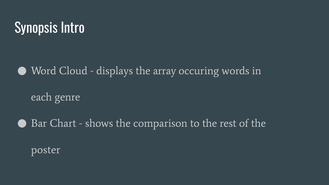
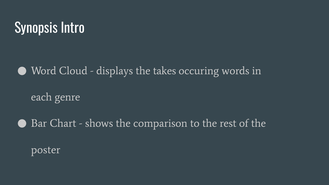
array: array -> takes
